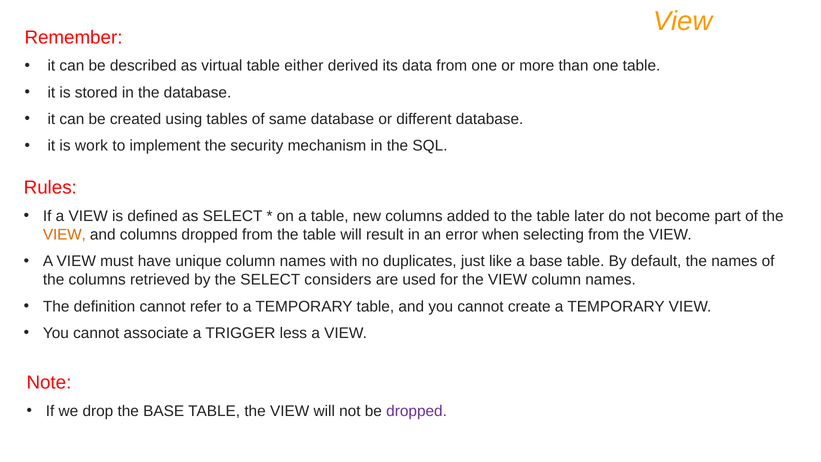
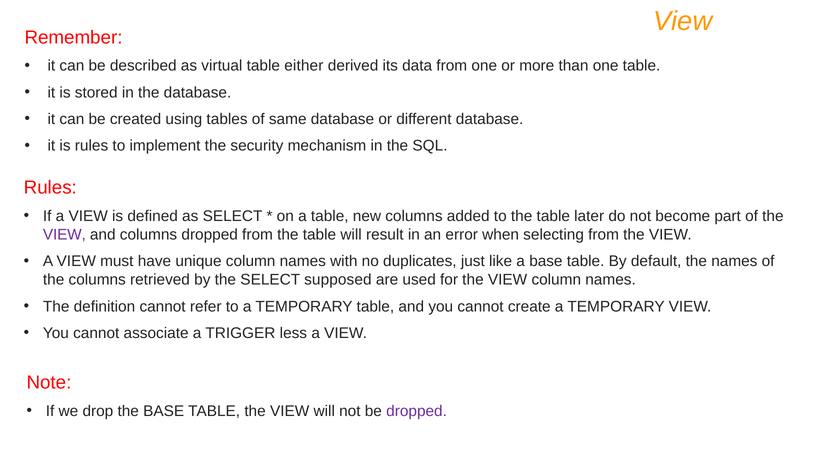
is work: work -> rules
VIEW at (64, 235) colour: orange -> purple
considers: considers -> supposed
